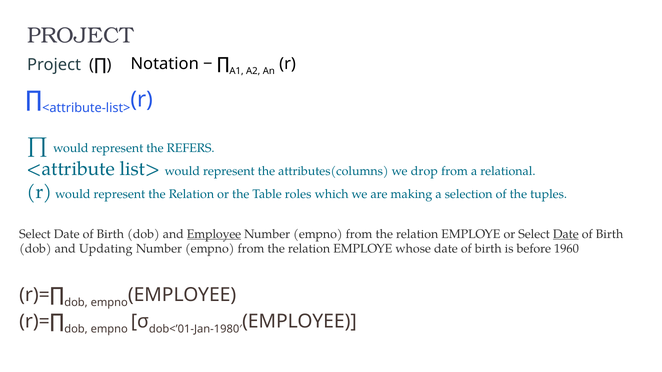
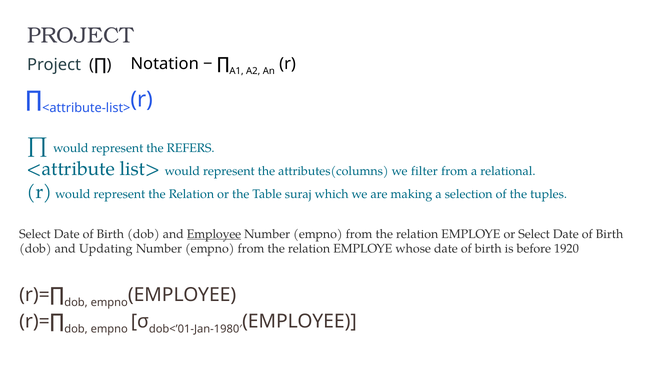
drop: drop -> filter
roles: roles -> suraj
Date at (566, 234) underline: present -> none
1960: 1960 -> 1920
